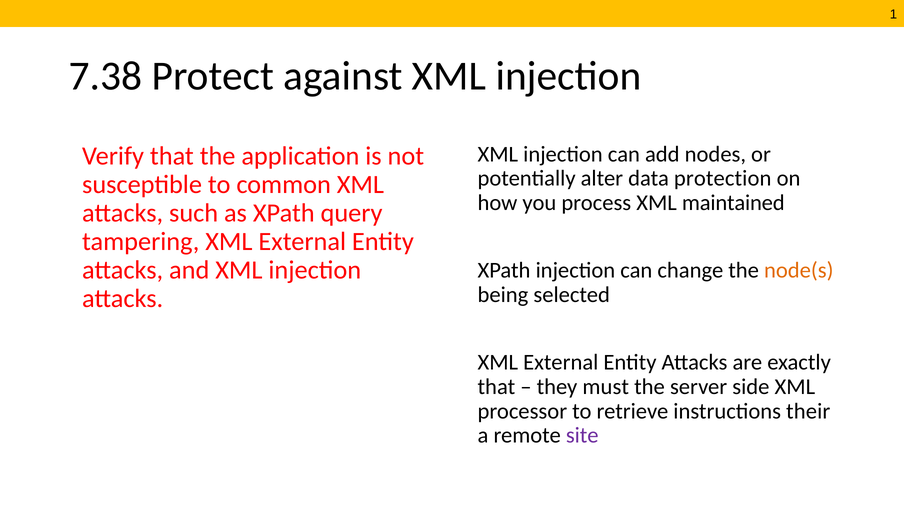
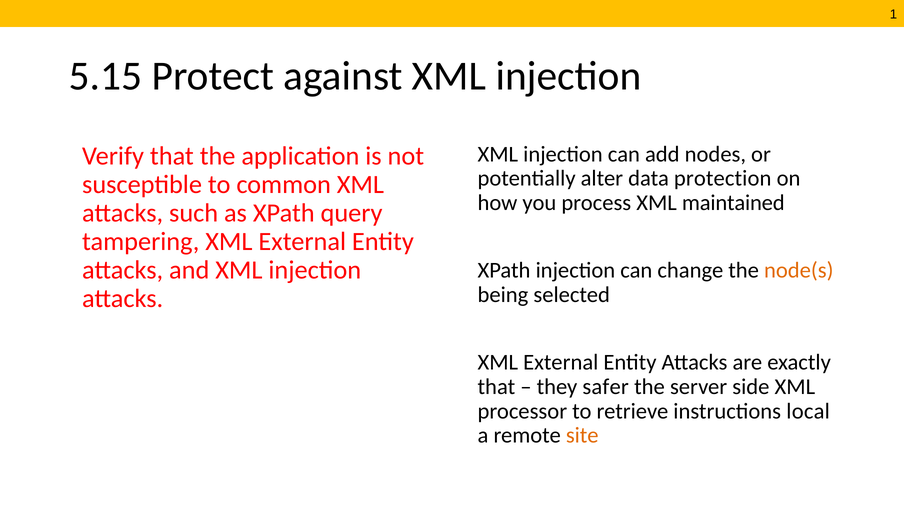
7.38: 7.38 -> 5.15
must: must -> safer
their: their -> local
site colour: purple -> orange
